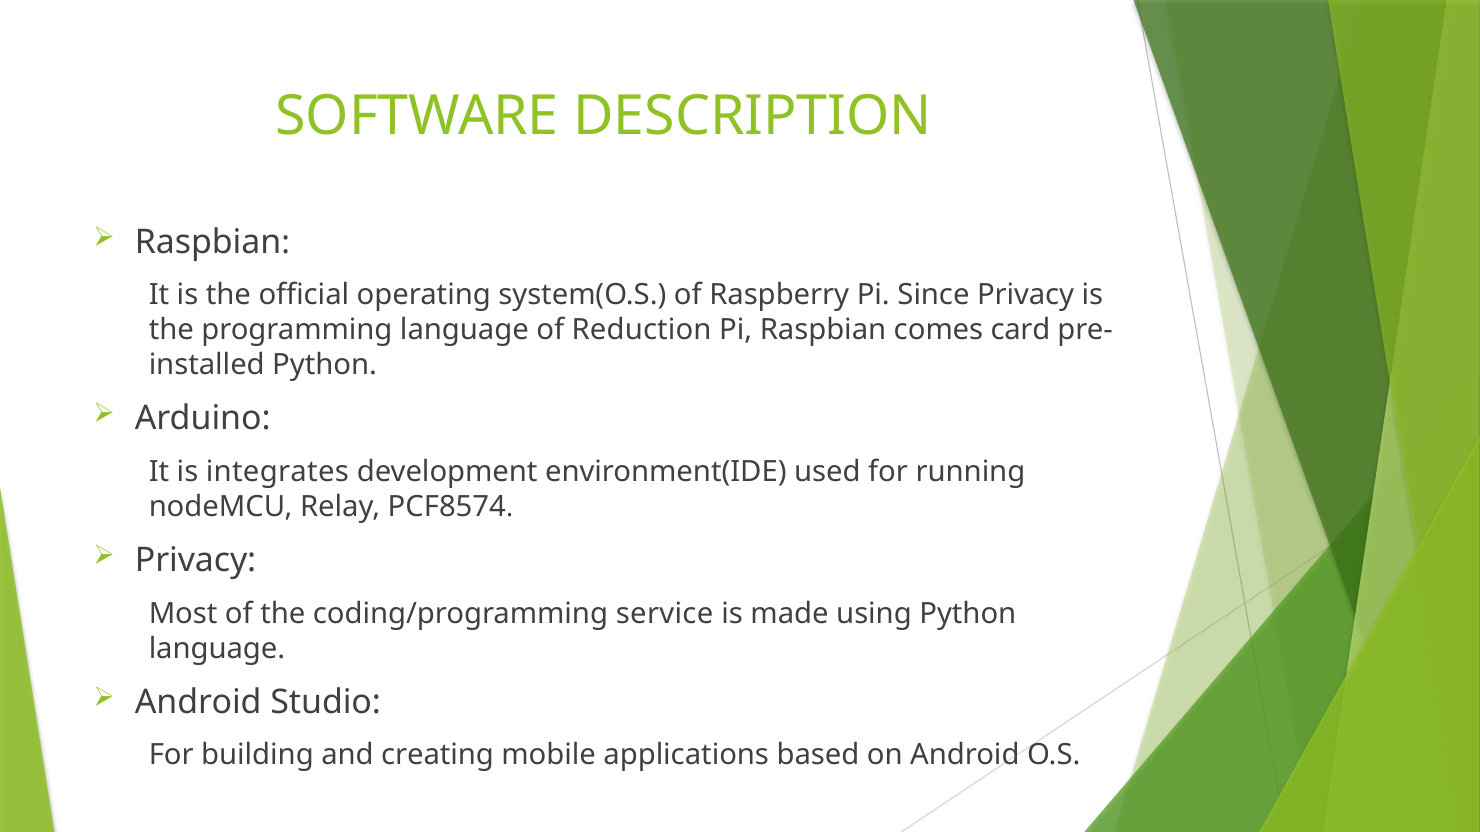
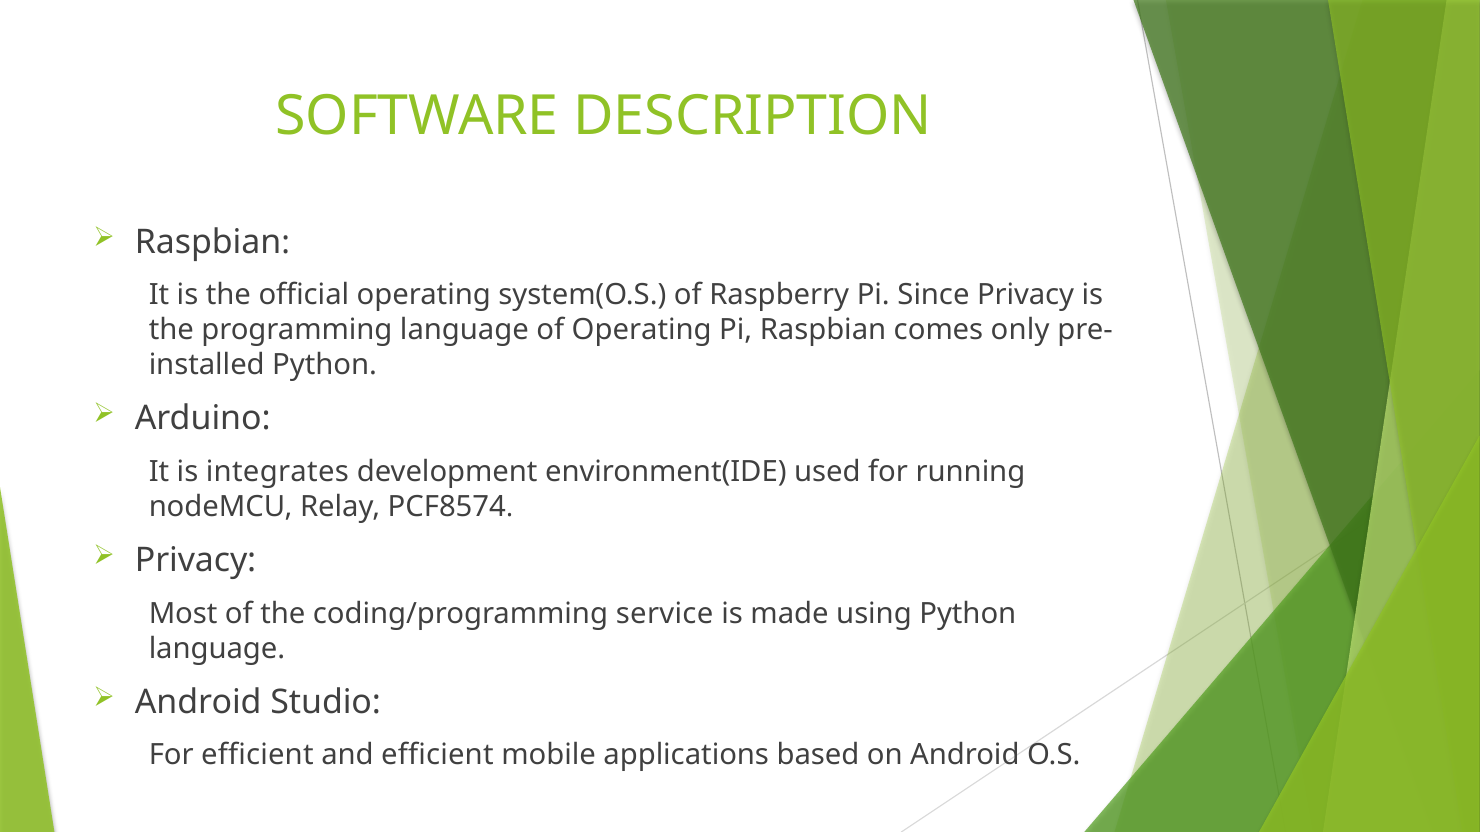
of Reduction: Reduction -> Operating
card: card -> only
For building: building -> efficient
and creating: creating -> efficient
